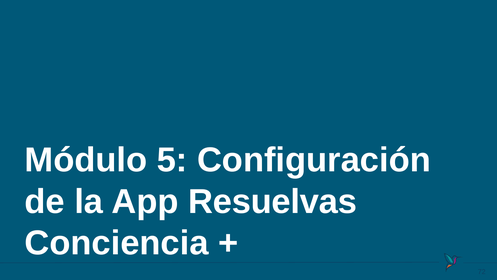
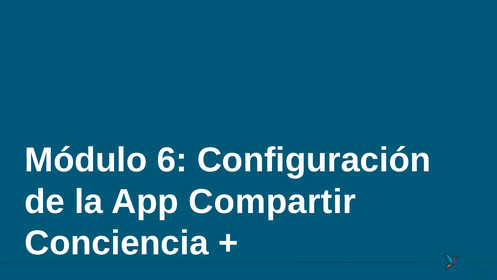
5: 5 -> 6
Resuelvas: Resuelvas -> Compartir
